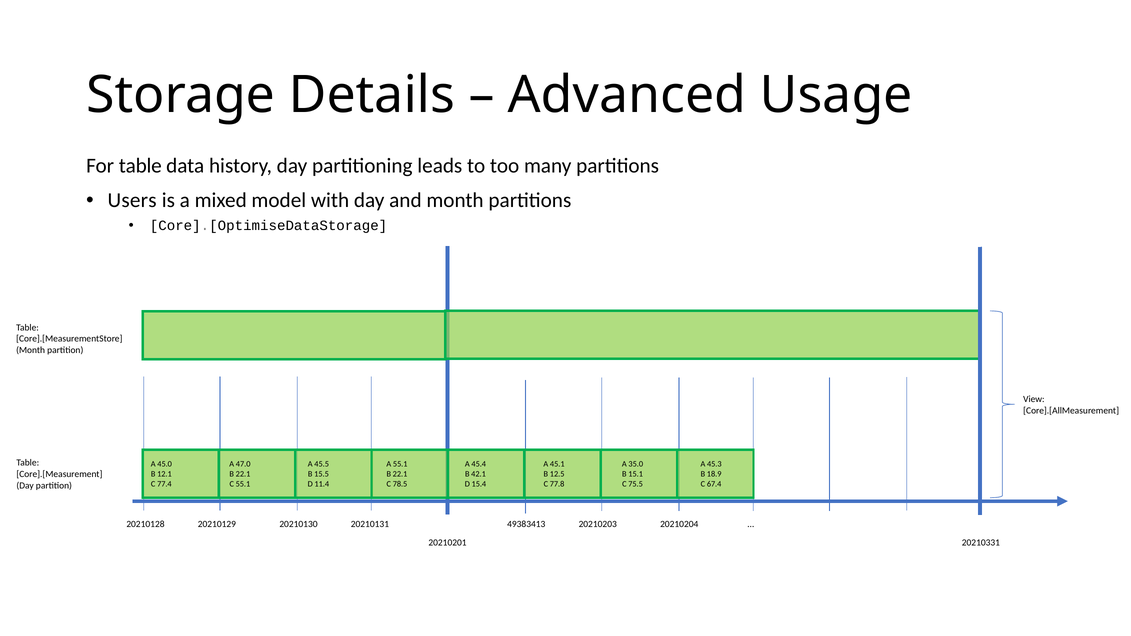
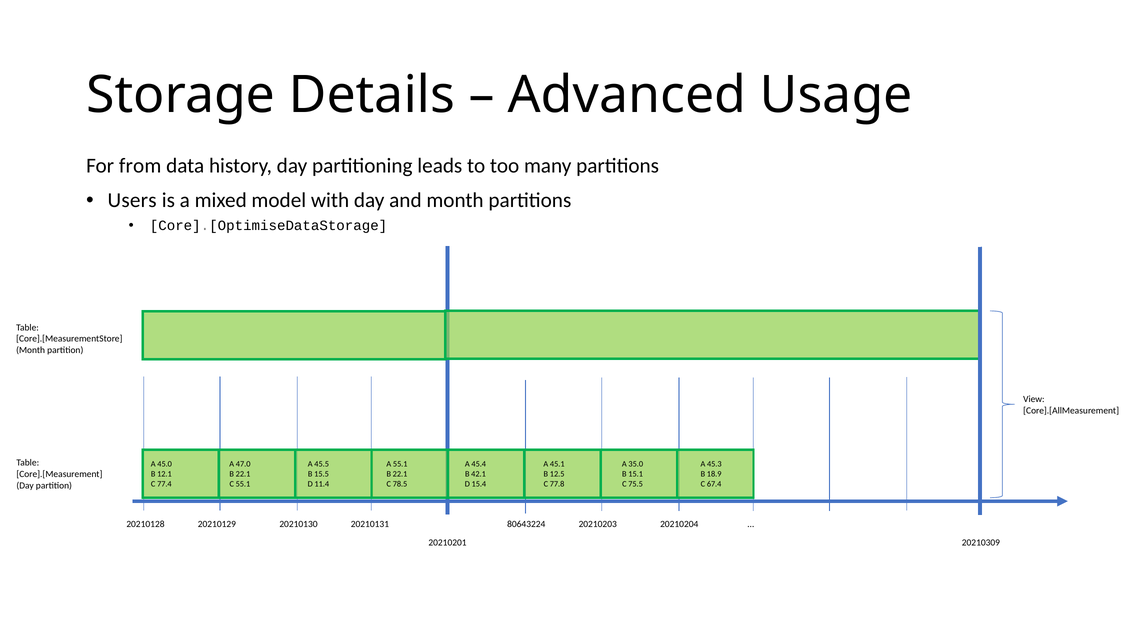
For table: table -> from
49383413: 49383413 -> 80643224
20210331: 20210331 -> 20210309
